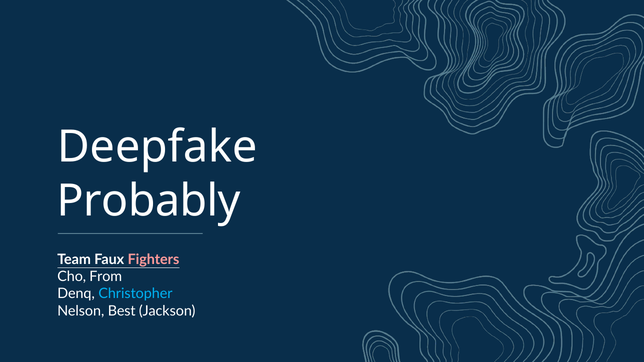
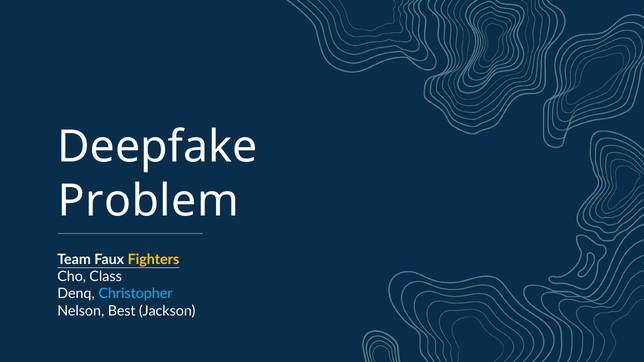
Probably: Probably -> Problem
Fighters colour: pink -> yellow
From: From -> Class
